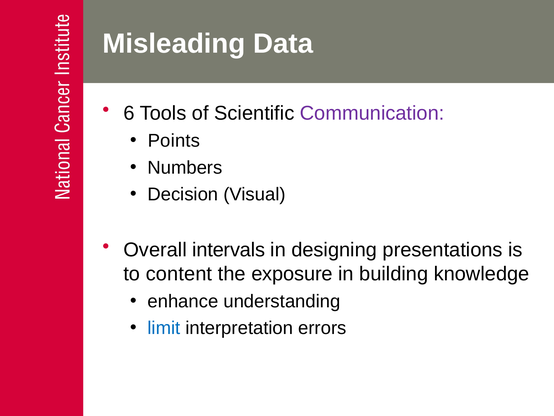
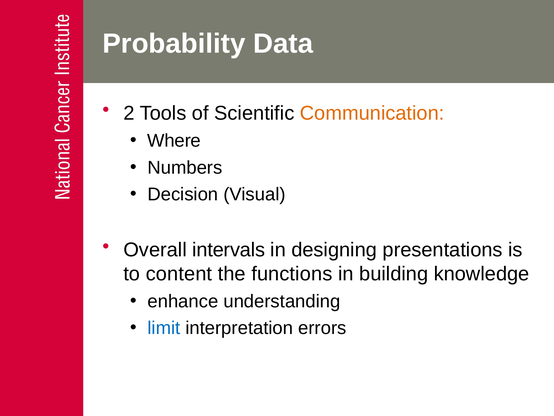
Misleading: Misleading -> Probability
6: 6 -> 2
Communication colour: purple -> orange
Points: Points -> Where
exposure: exposure -> functions
